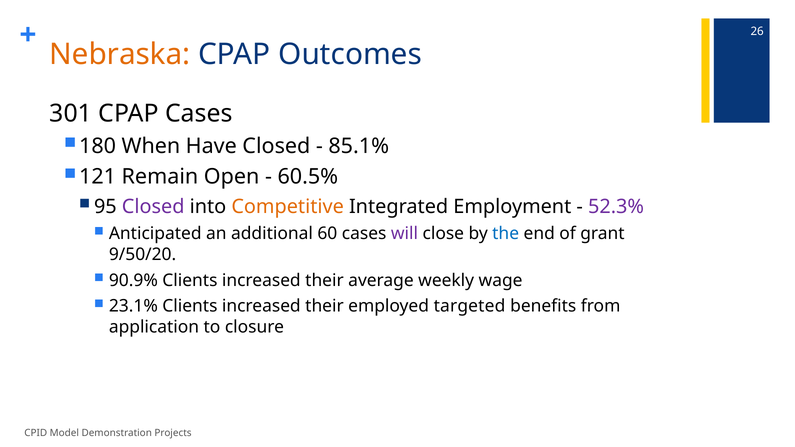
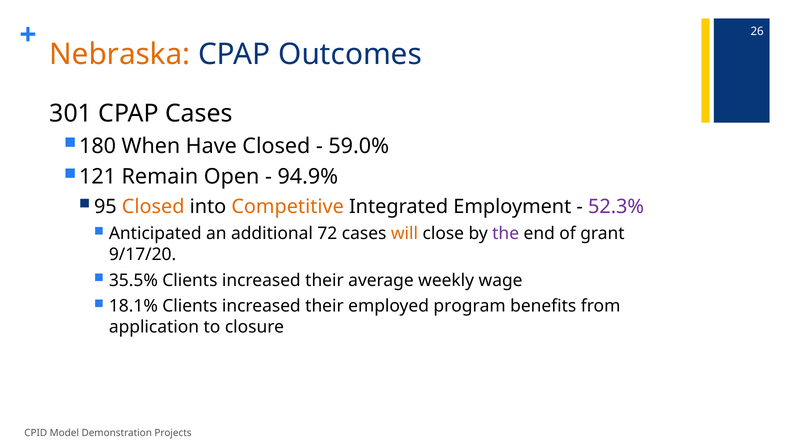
85.1%: 85.1% -> 59.0%
60.5%: 60.5% -> 94.9%
Closed at (153, 207) colour: purple -> orange
60: 60 -> 72
will colour: purple -> orange
the colour: blue -> purple
9/50/20: 9/50/20 -> 9/17/20
90.9%: 90.9% -> 35.5%
23.1%: 23.1% -> 18.1%
targeted: targeted -> program
